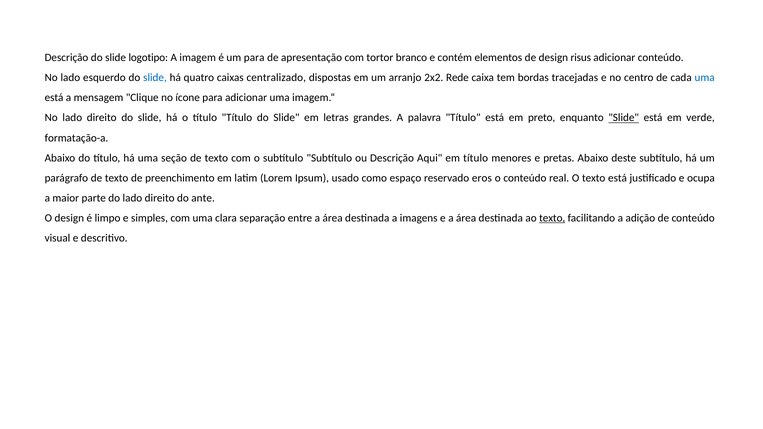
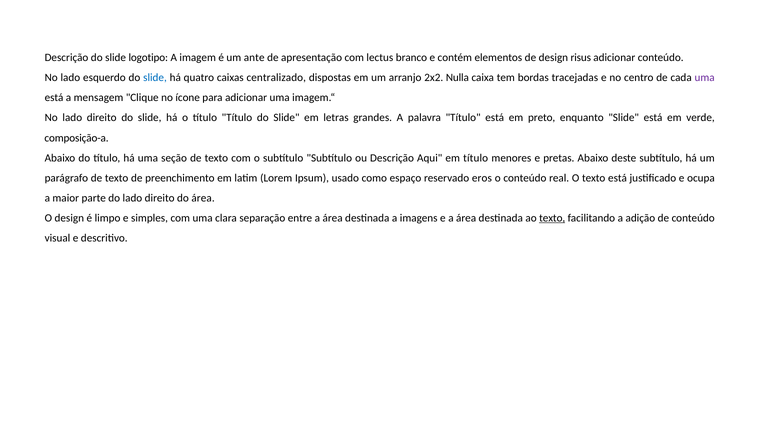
um para: para -> ante
tortor: tortor -> lectus
Rede: Rede -> Nulla
uma at (705, 78) colour: blue -> purple
Slide at (624, 118) underline: present -> none
formatação-a: formatação-a -> composição-a
do ante: ante -> área
